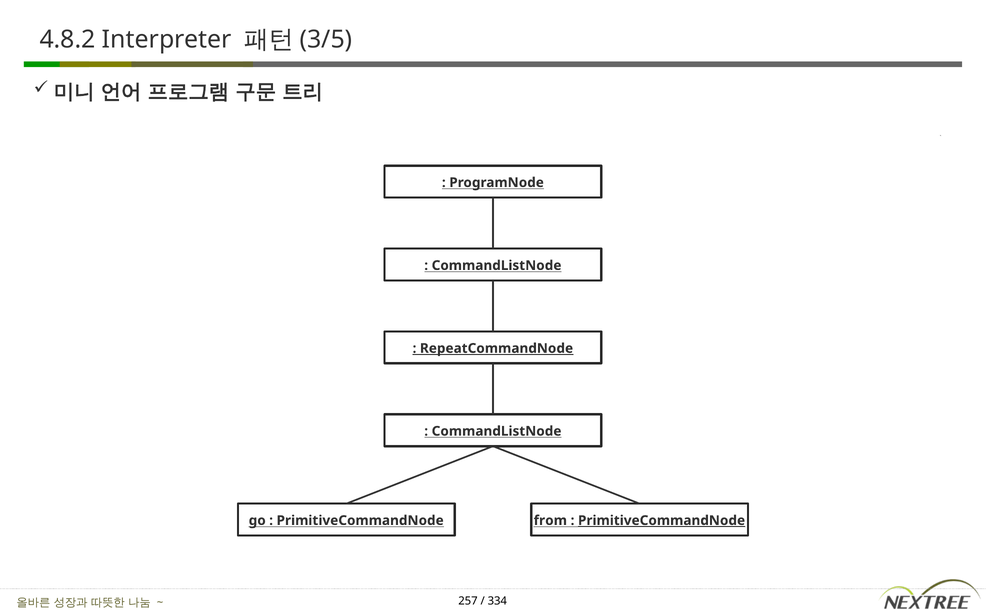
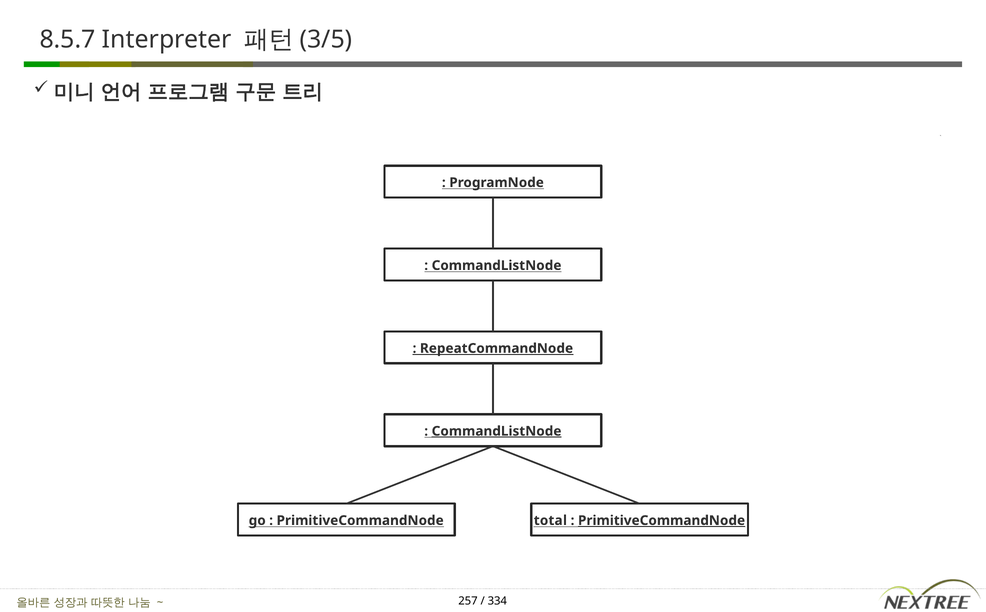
4.8.2: 4.8.2 -> 8.5.7
CommandListNode at (497, 431) underline: none -> present
from: from -> total
